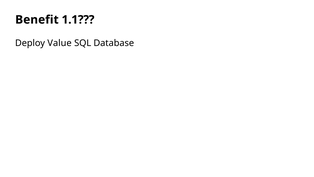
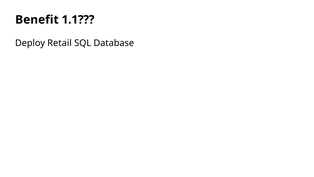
Value: Value -> Retail
